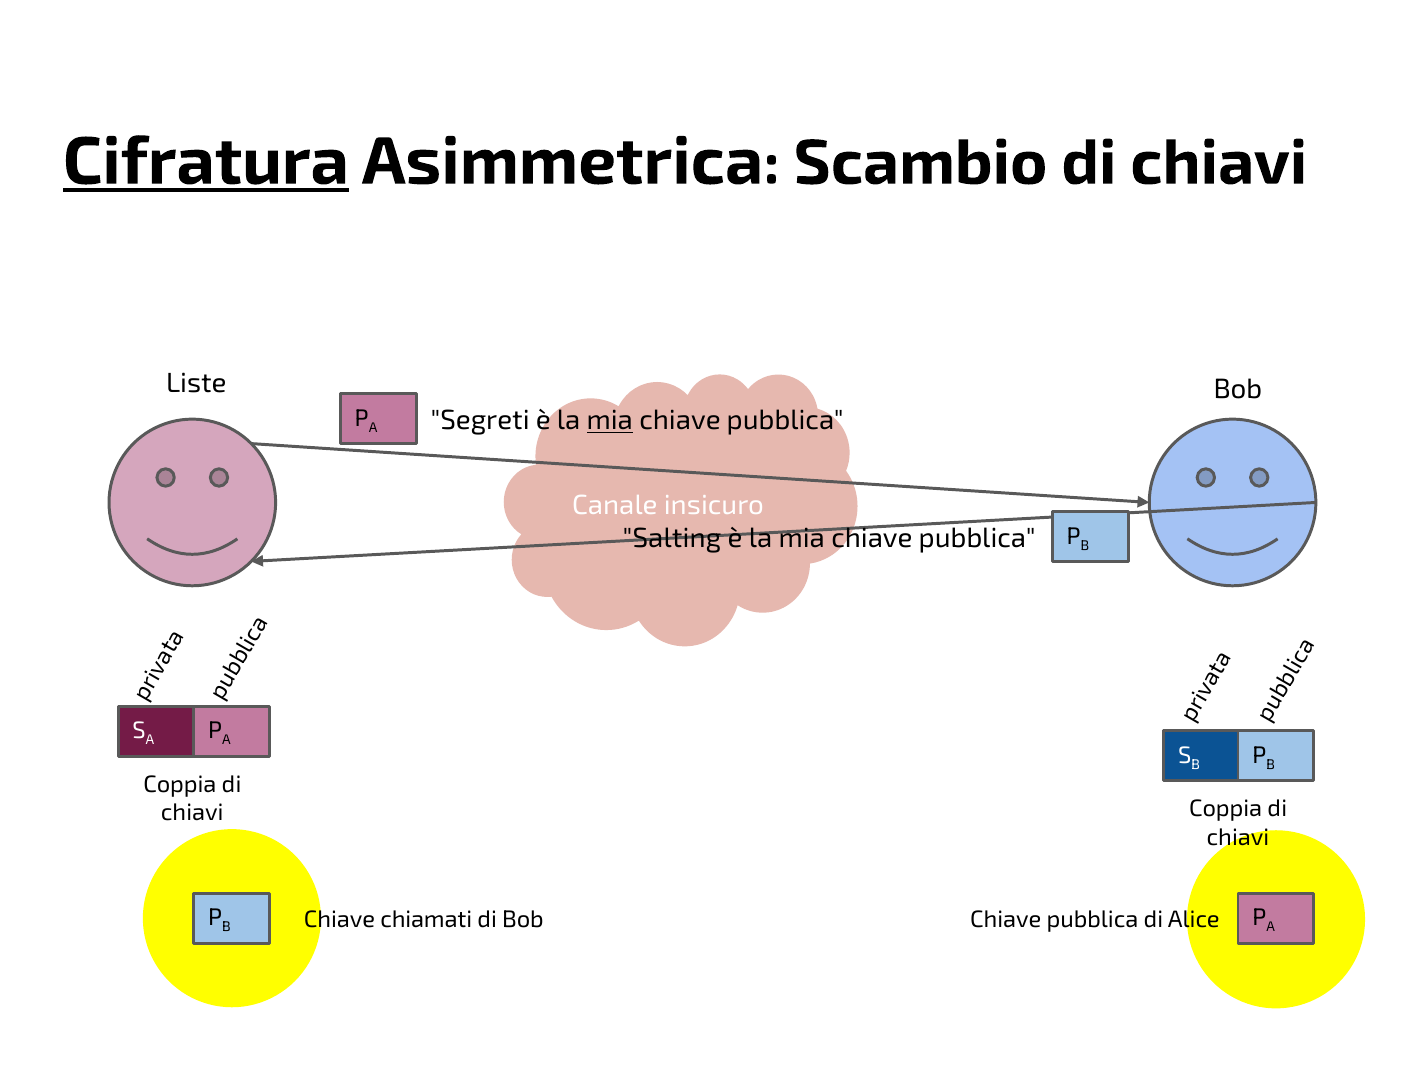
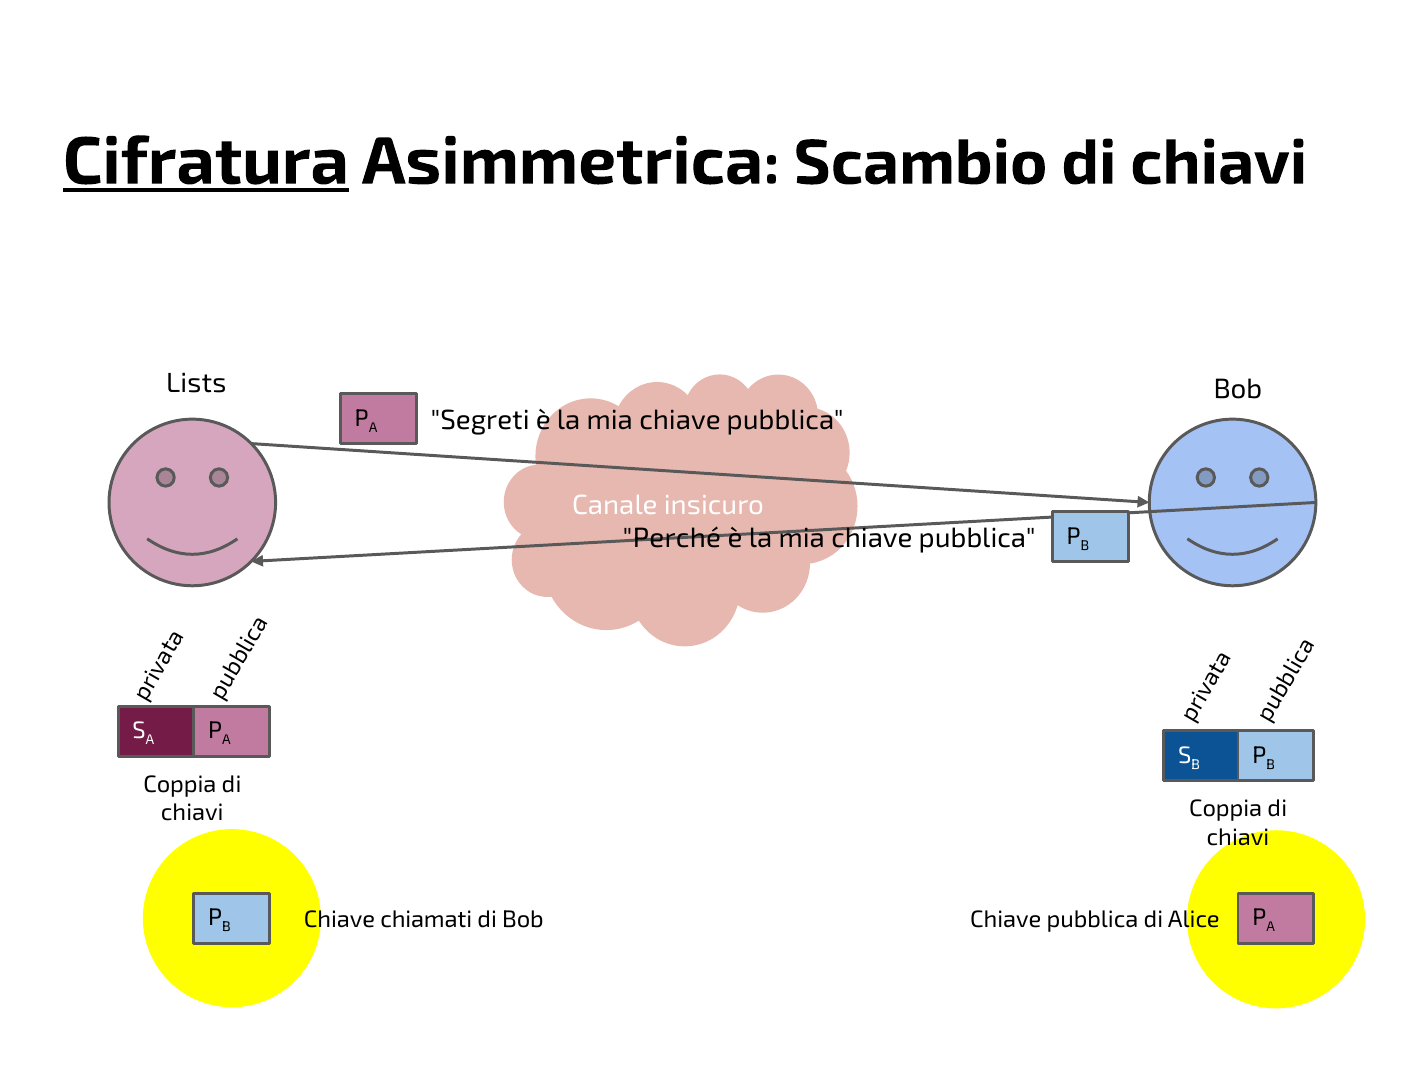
Liste: Liste -> Lists
mia at (610, 421) underline: present -> none
Salting: Salting -> Perché
